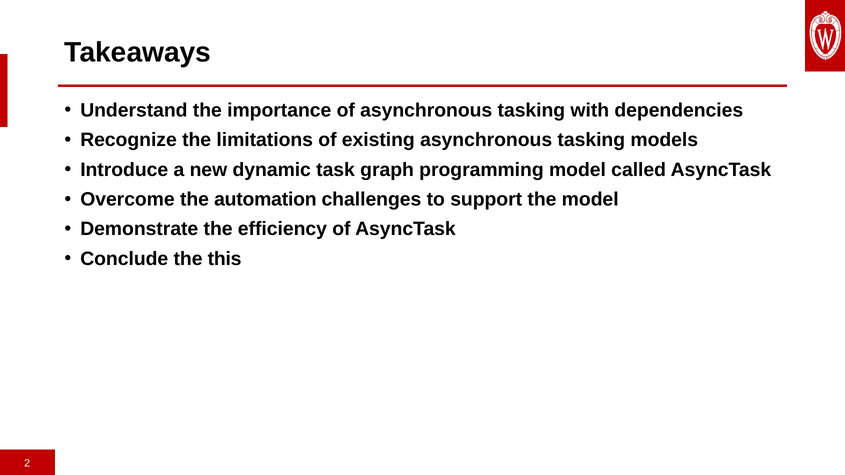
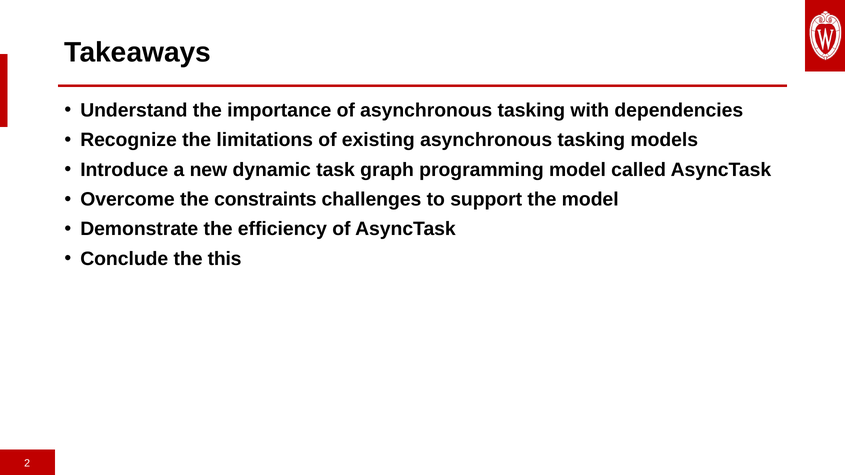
automation: automation -> constraints
